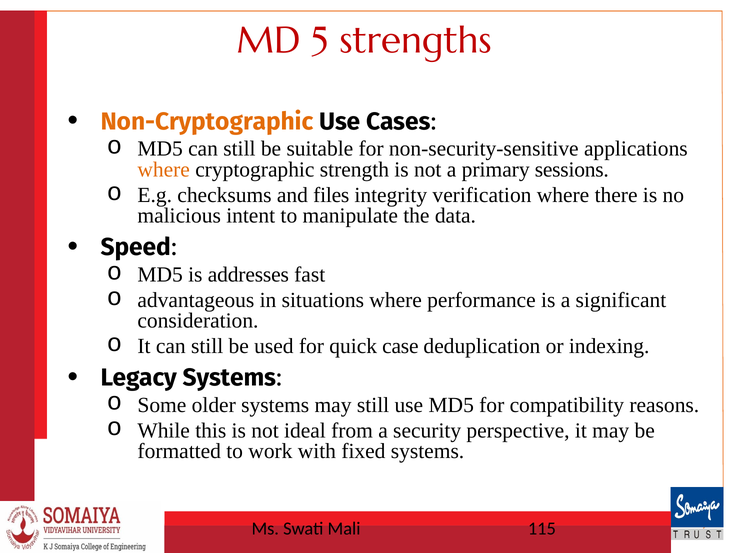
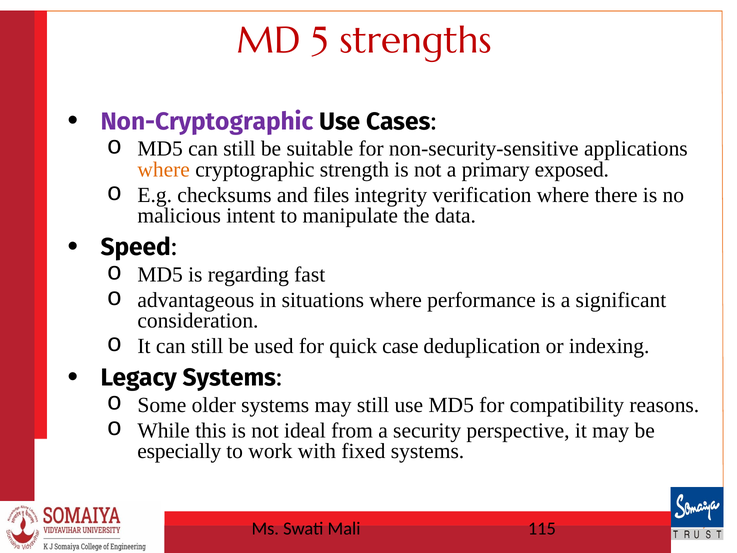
Non-Cryptographic colour: orange -> purple
sessions: sessions -> exposed
addresses: addresses -> regarding
formatted: formatted -> especially
